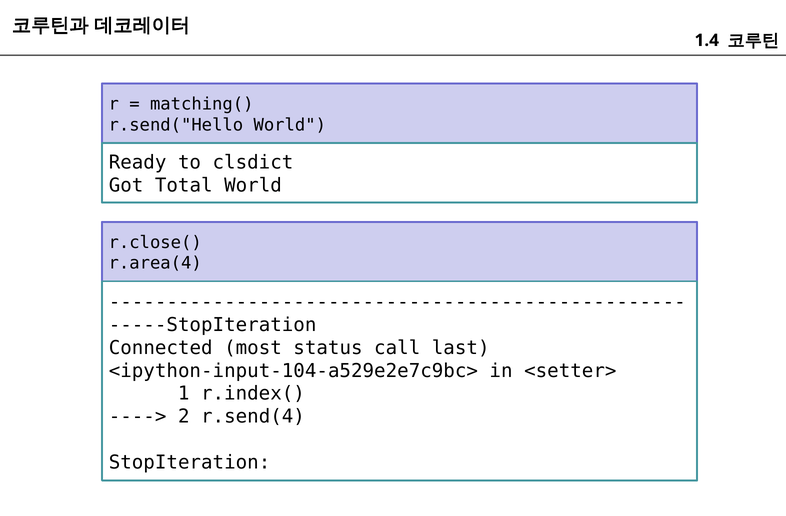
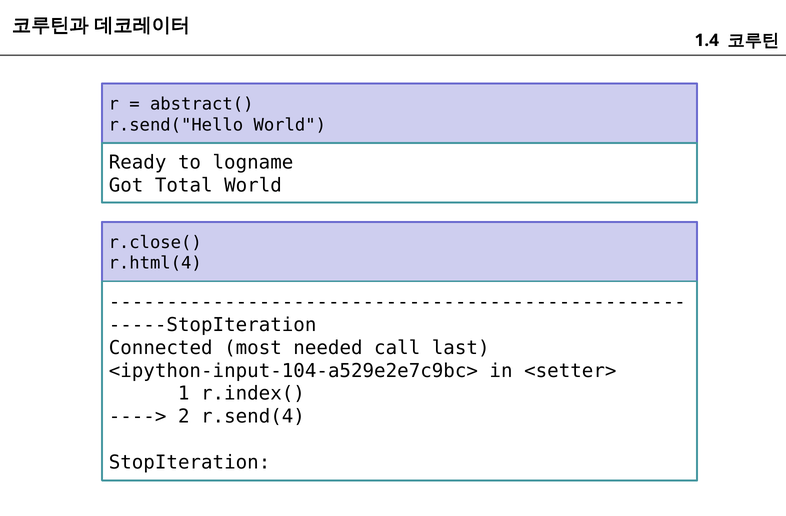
matching(: matching( -> abstract(
clsdict: clsdict -> logname
r.area(4: r.area(4 -> r.html(4
status: status -> needed
